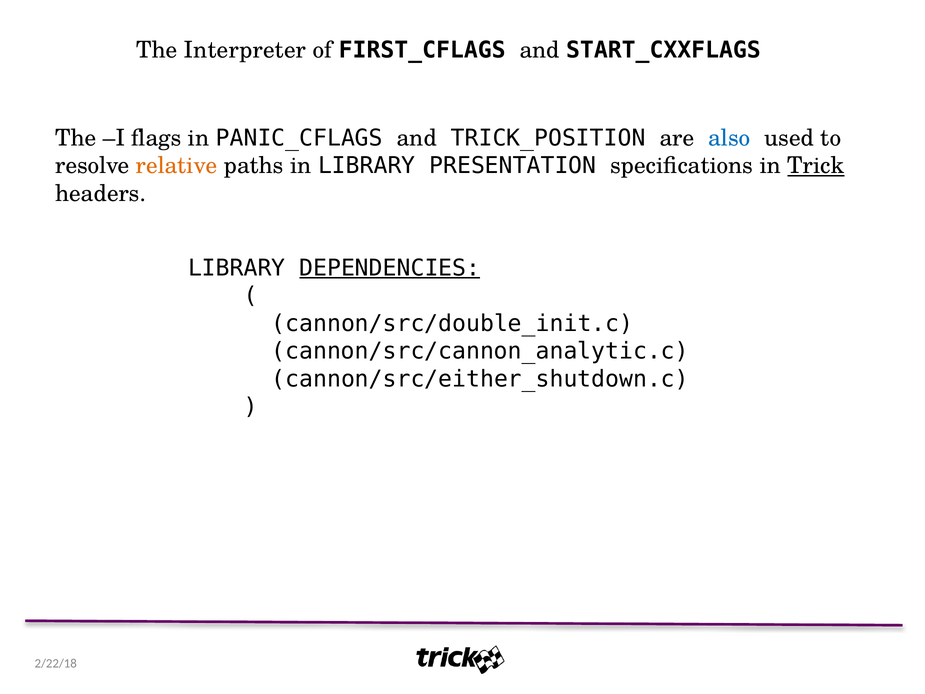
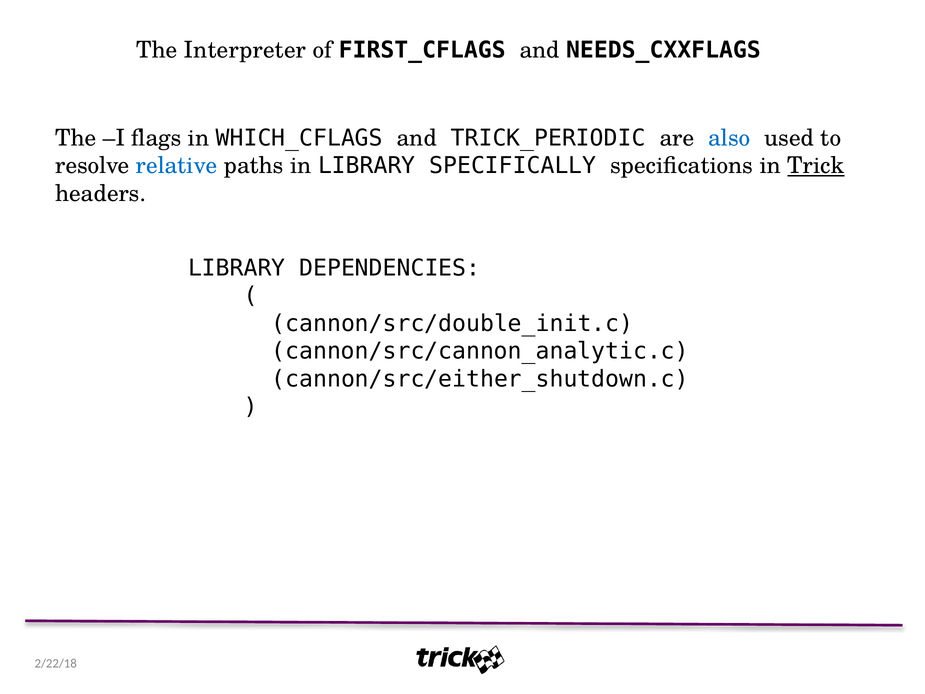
START_CXXFLAGS: START_CXXFLAGS -> NEEDS_CXXFLAGS
PANIC_CFLAGS: PANIC_CFLAGS -> WHICH_CFLAGS
TRICK_POSITION: TRICK_POSITION -> TRICK_PERIODIC
relative colour: orange -> blue
PRESENTATION: PRESENTATION -> SPECIFICALLY
DEPENDENCIES underline: present -> none
